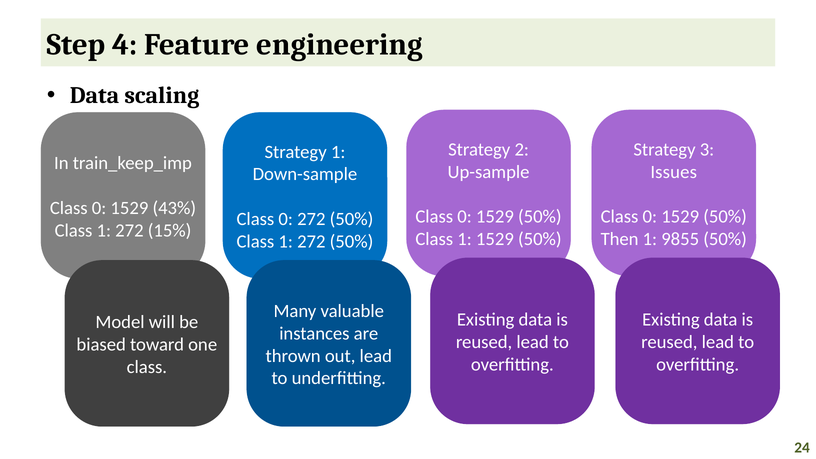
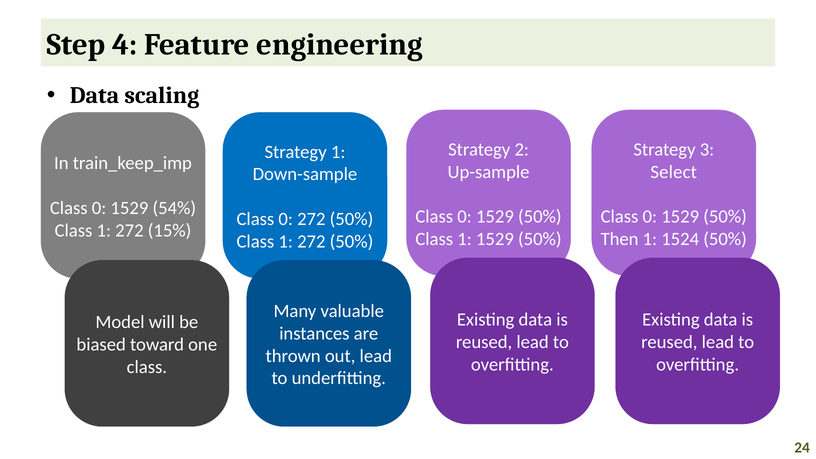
Issues: Issues -> Select
43%: 43% -> 54%
9855: 9855 -> 1524
